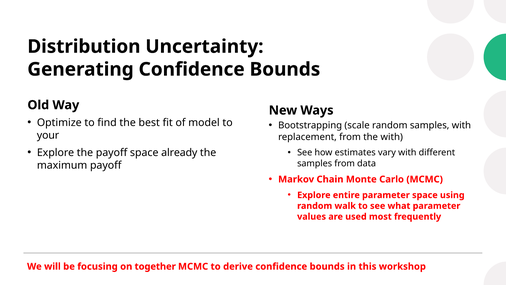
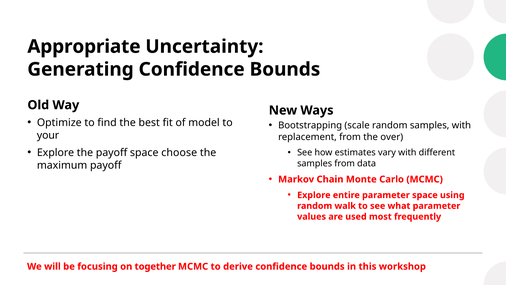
Distribution: Distribution -> Appropriate
the with: with -> over
already: already -> choose
